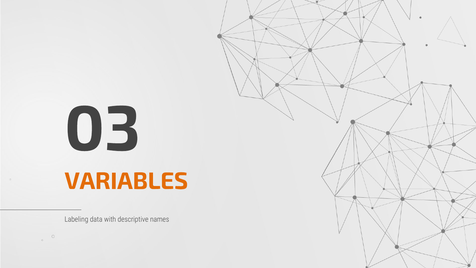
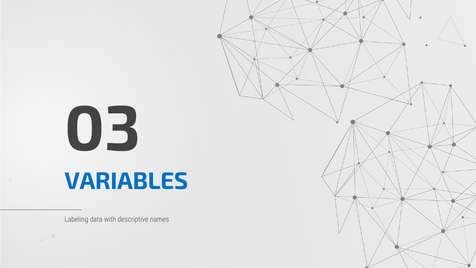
VARIABLES colour: orange -> blue
